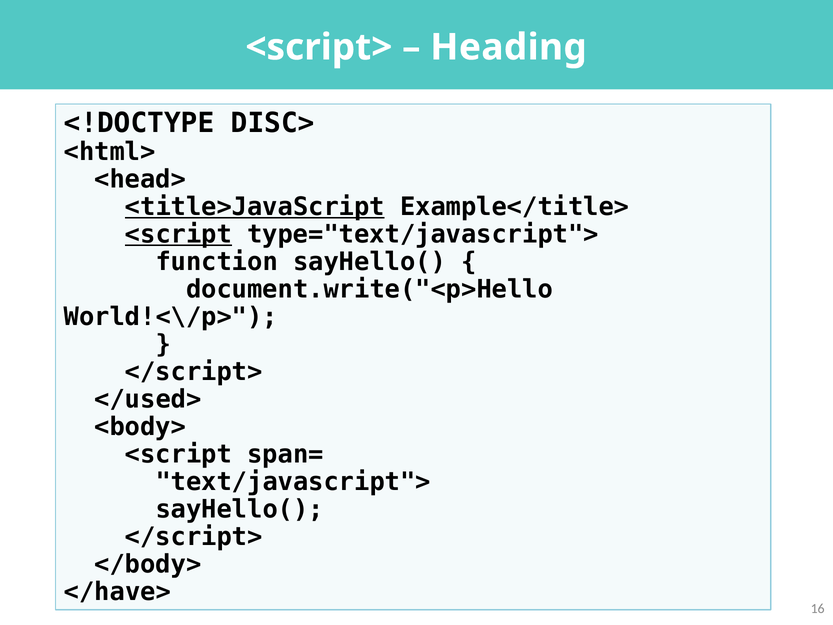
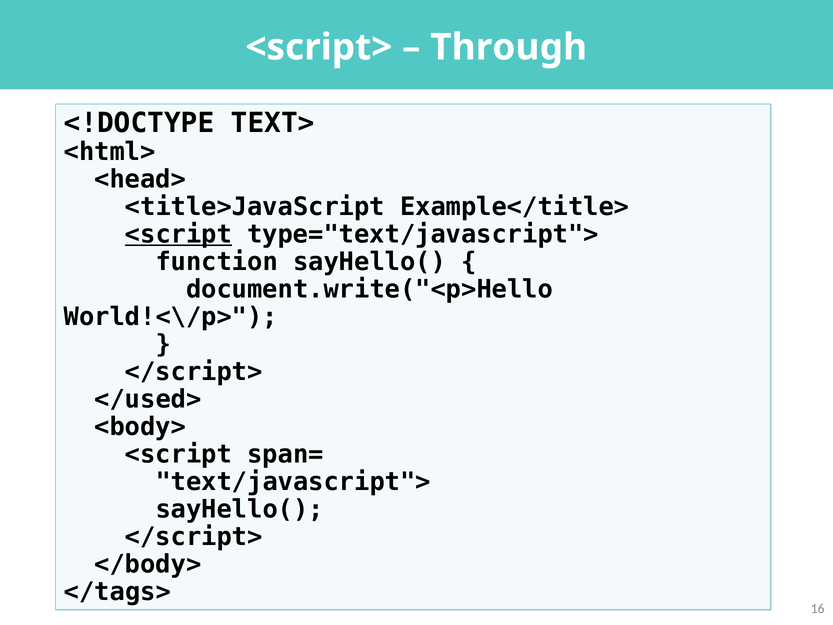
Heading: Heading -> Through
DISC>: DISC> -> TEXT>
<title>JavaScript underline: present -> none
</have>: </have> -> </tags>
